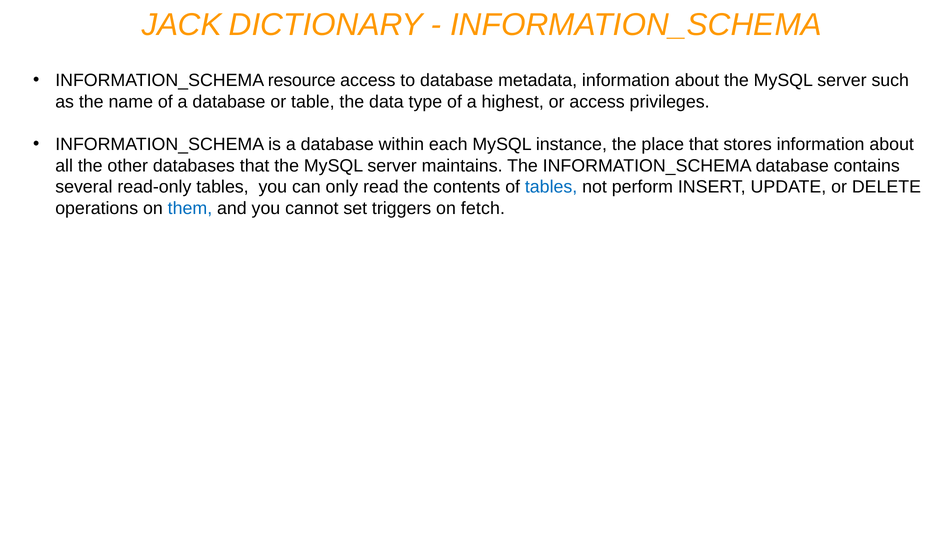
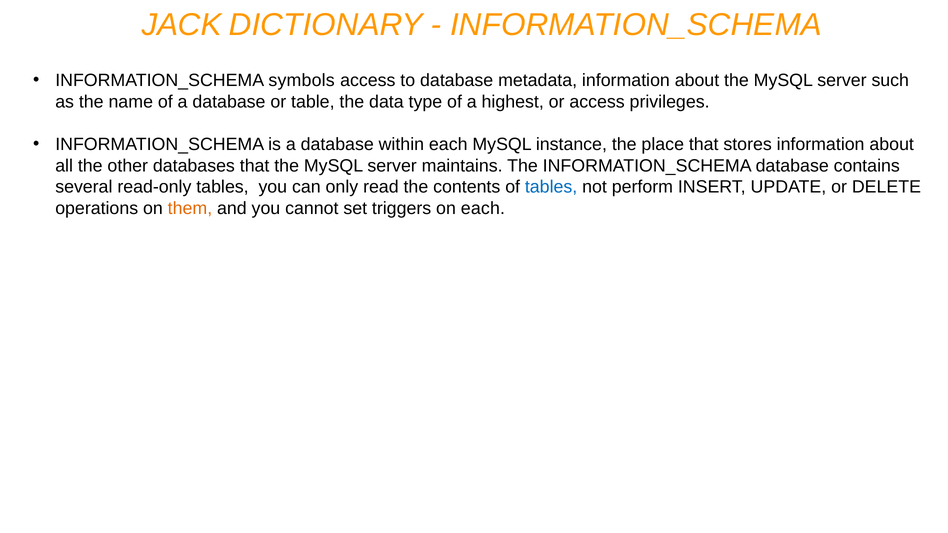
resource: resource -> symbols
them colour: blue -> orange
on fetch: fetch -> each
